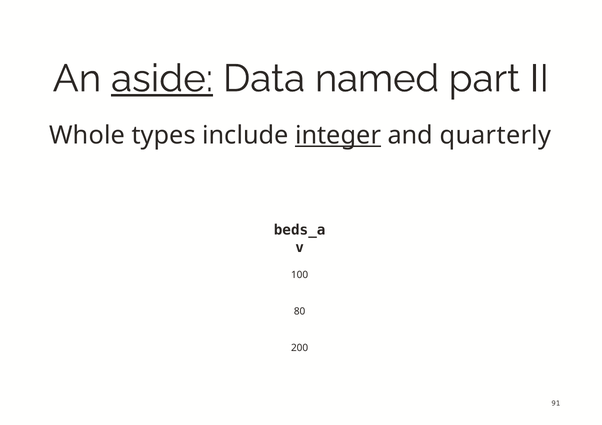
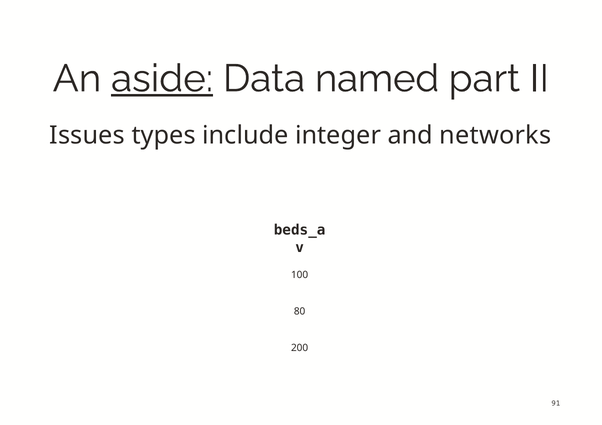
Whole: Whole -> Issues
integer underline: present -> none
quarterly: quarterly -> networks
